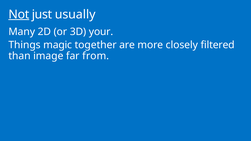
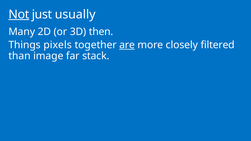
your: your -> then
magic: magic -> pixels
are underline: none -> present
from: from -> stack
